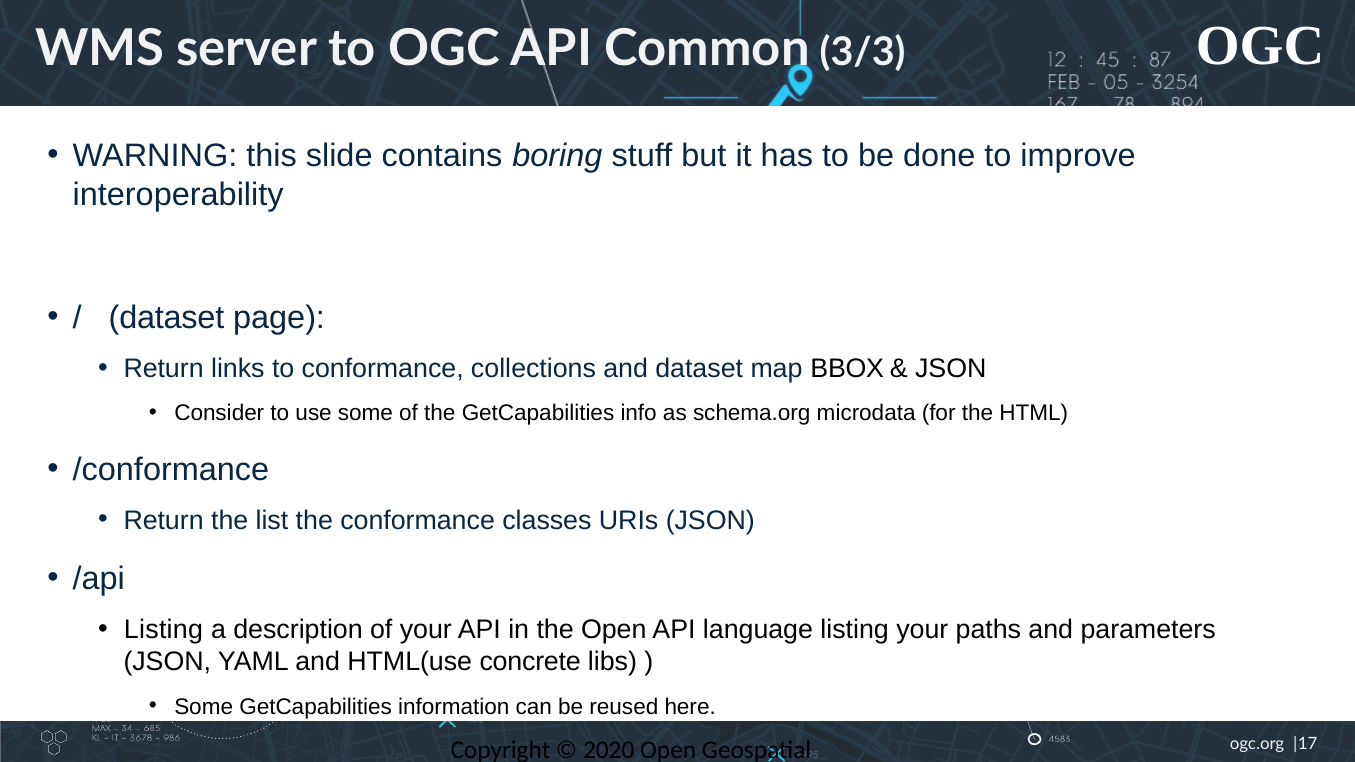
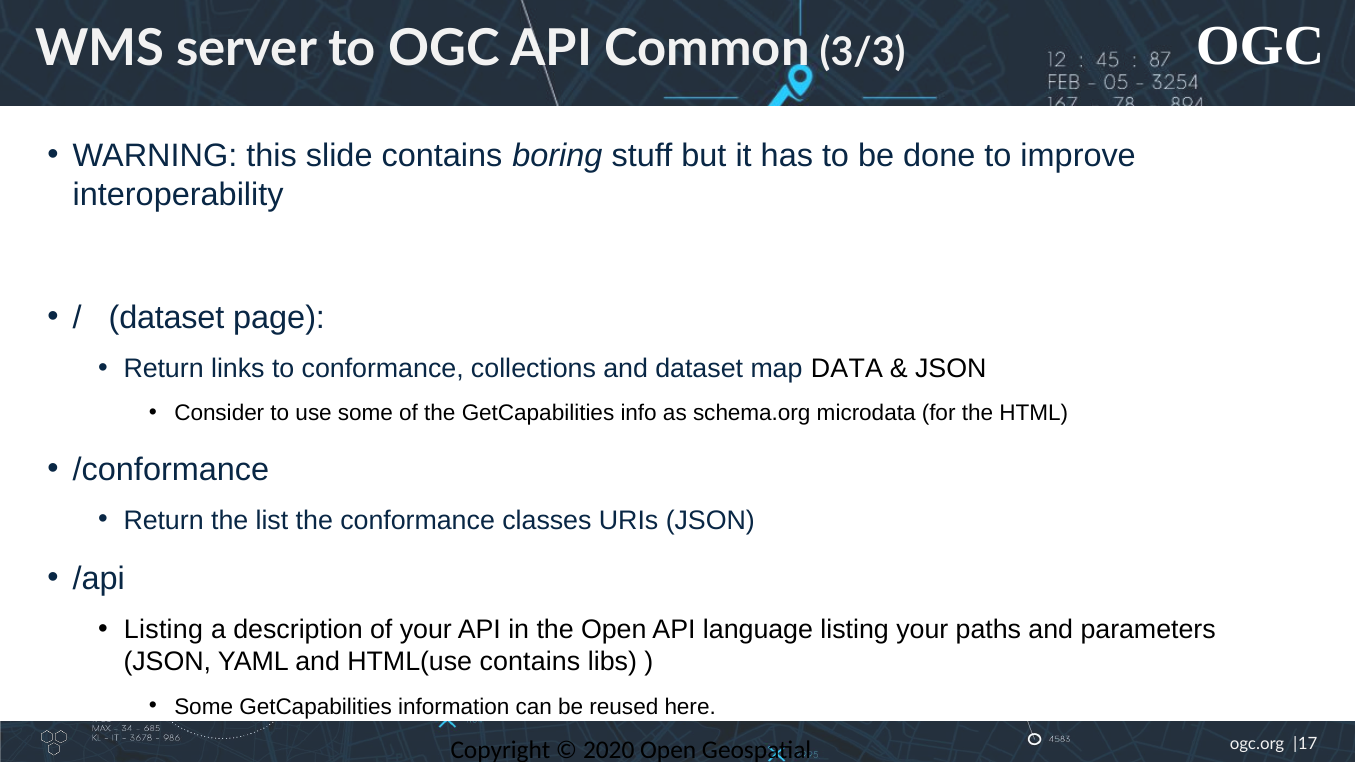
BBOX: BBOX -> DATA
HTML(use concrete: concrete -> contains
